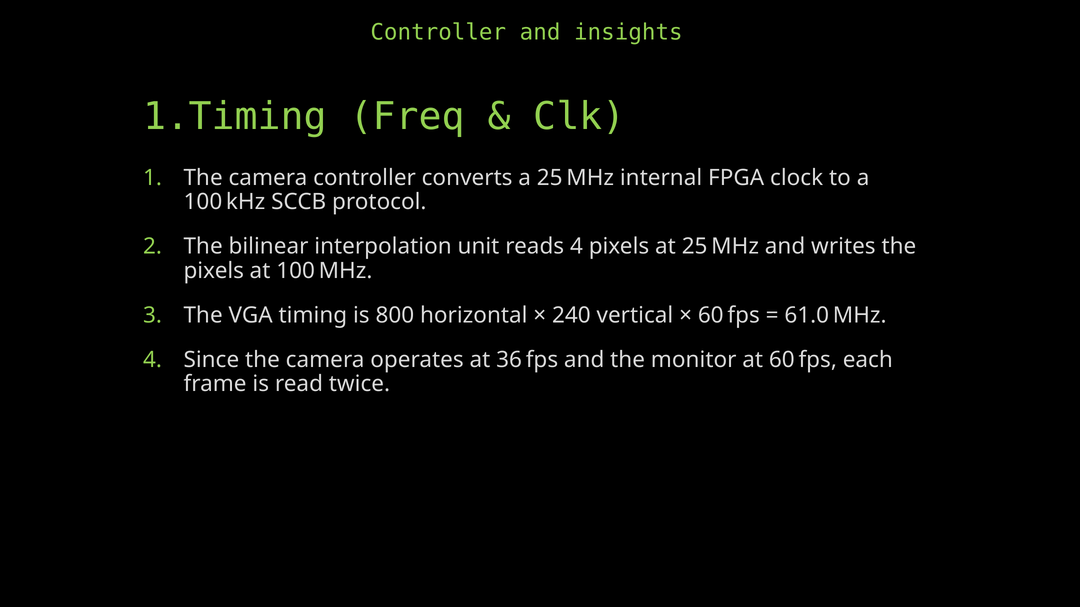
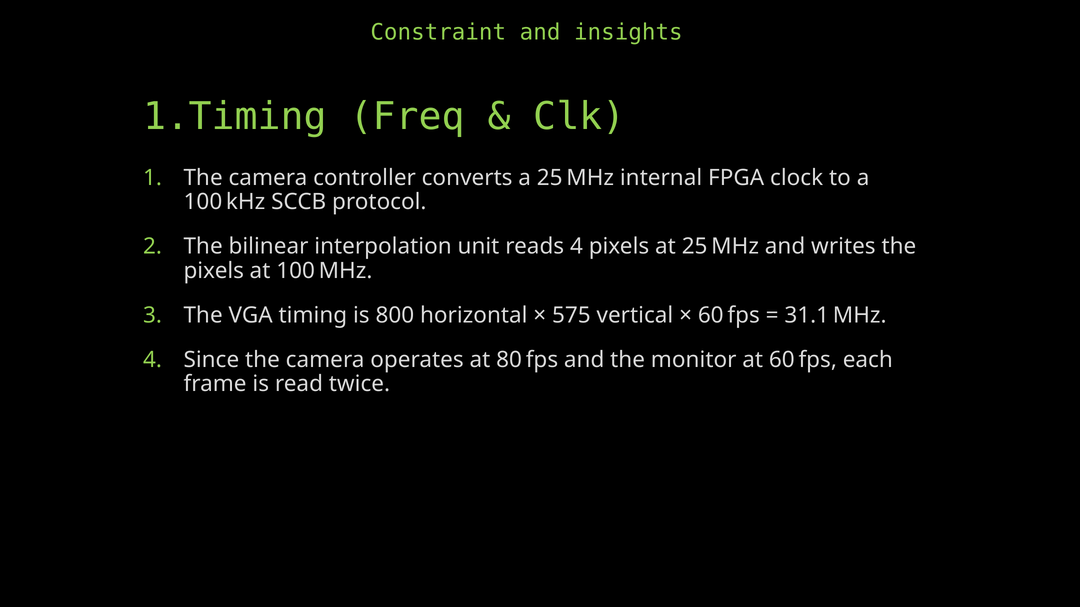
Controller at (438, 33): Controller -> Constraint
240: 240 -> 575
61.0: 61.0 -> 31.1
36: 36 -> 80
